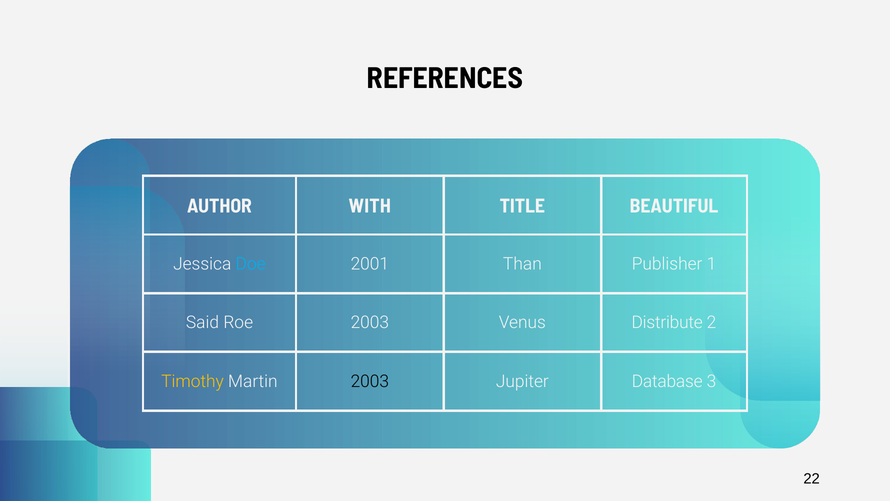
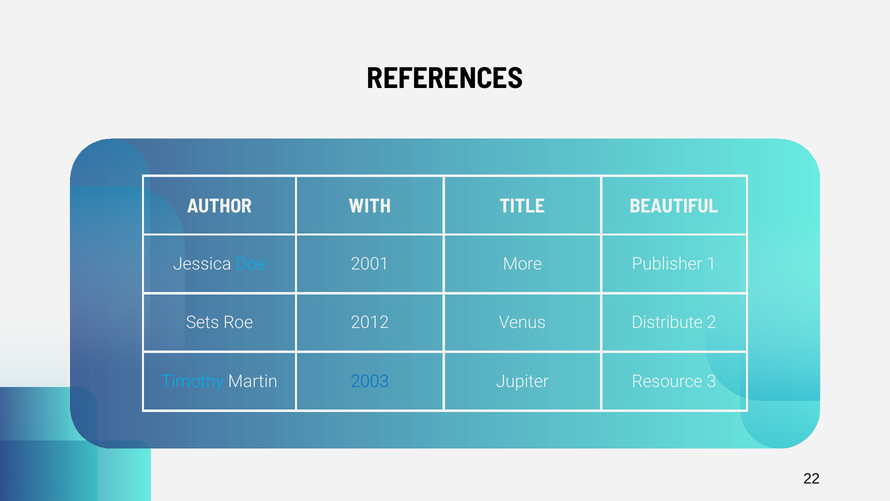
Than: Than -> More
Said: Said -> Sets
Roe 2003: 2003 -> 2012
Timothy colour: yellow -> light blue
2003 at (370, 381) colour: black -> blue
Database: Database -> Resource
